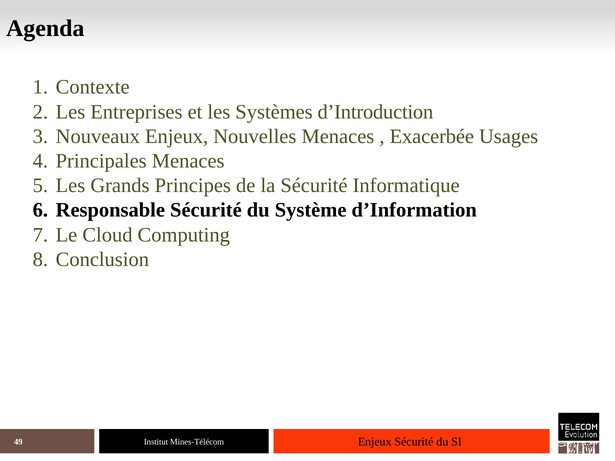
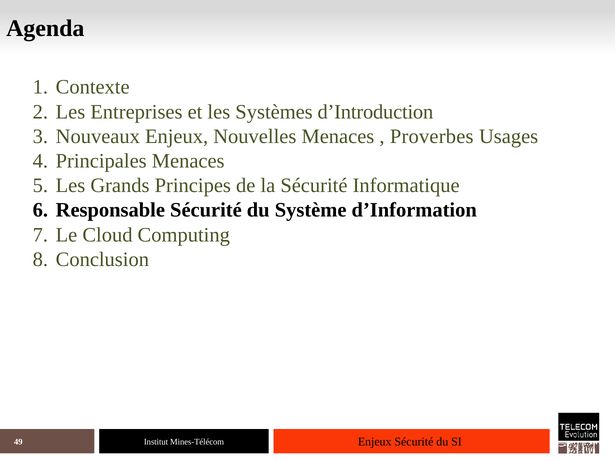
Exacerbée: Exacerbée -> Proverbes
